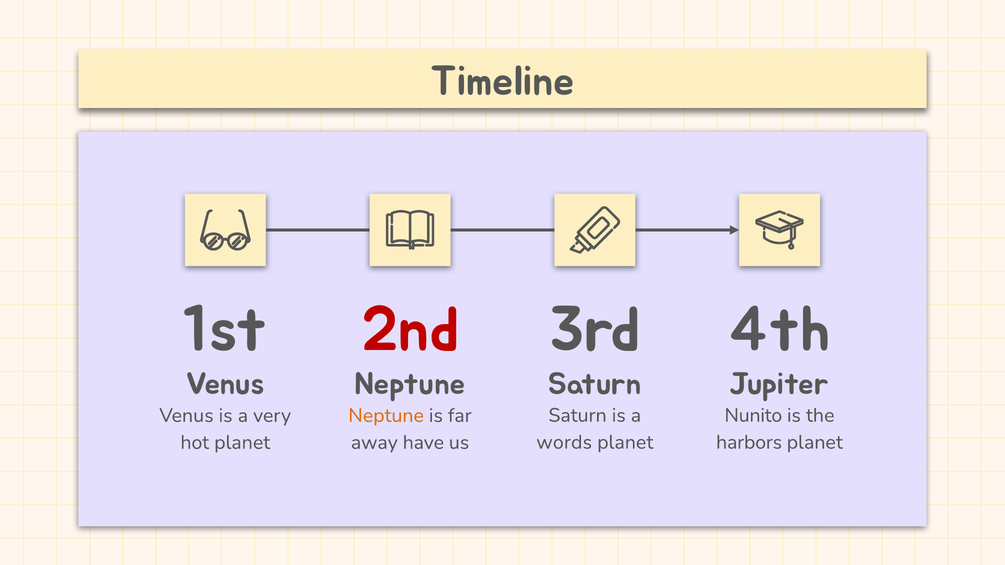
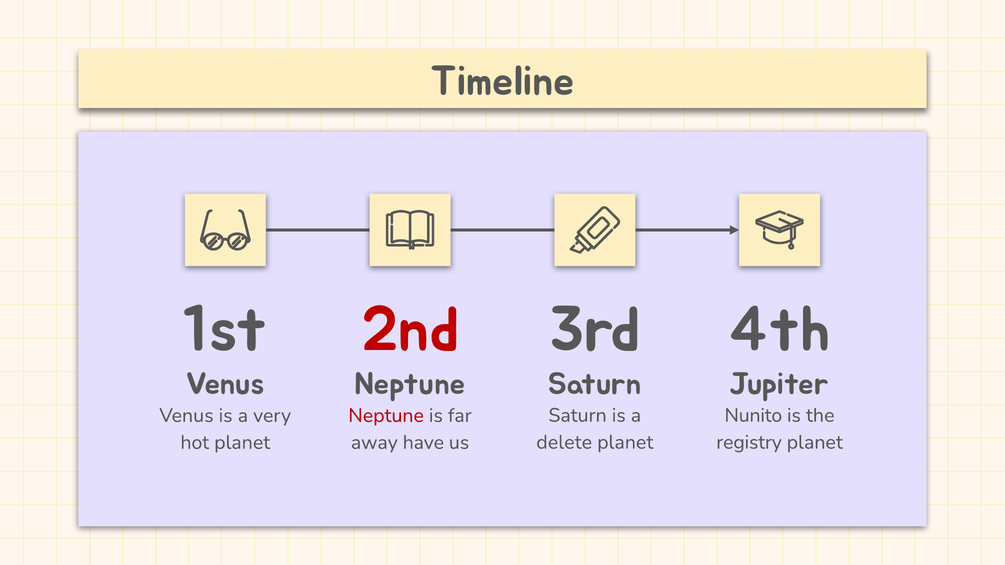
Neptune at (386, 416) colour: orange -> red
words: words -> delete
harbors: harbors -> registry
